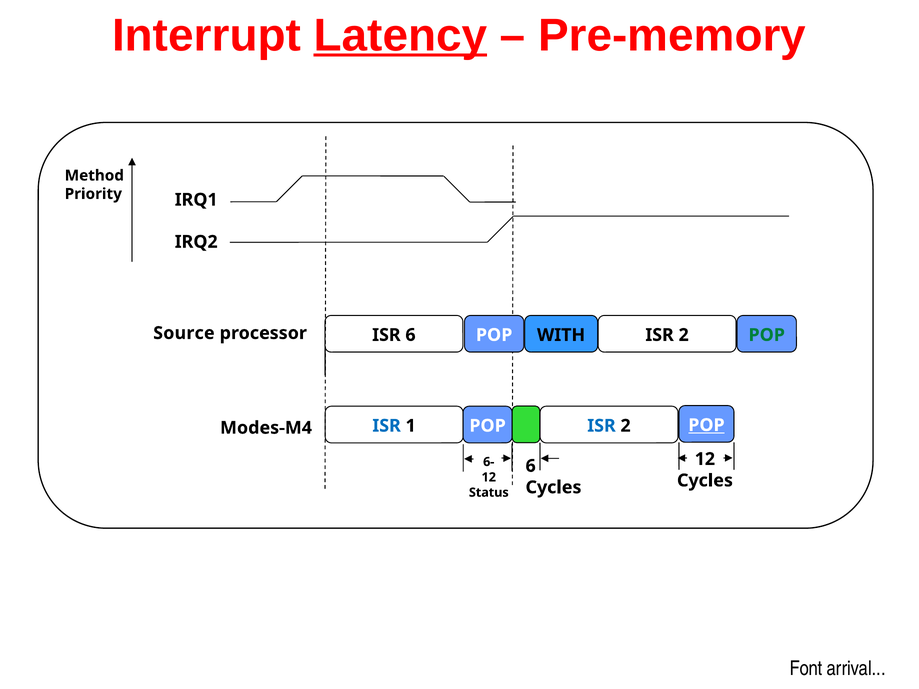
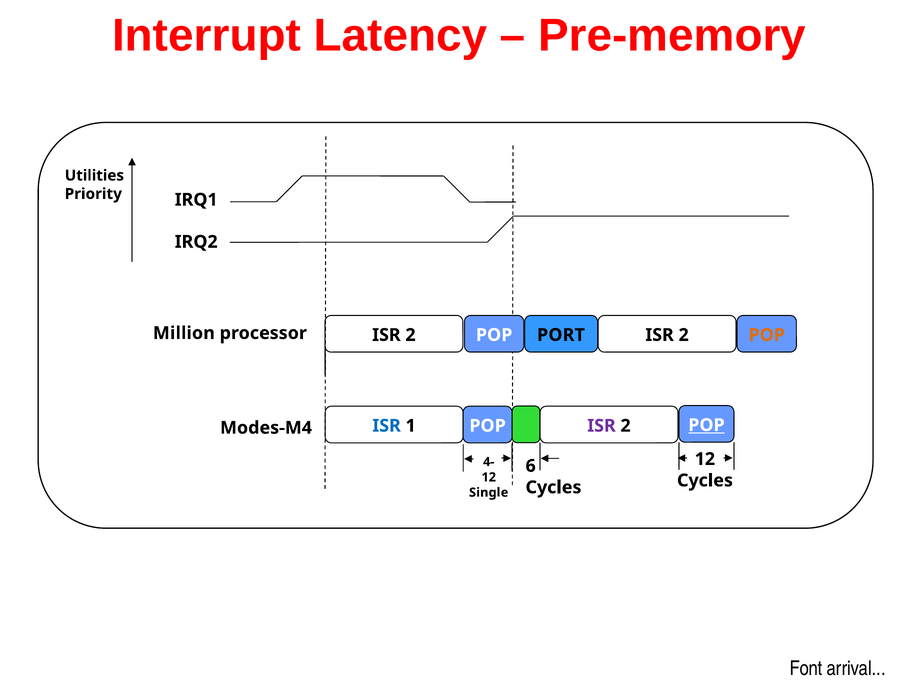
Latency underline: present -> none
Method: Method -> Utilities
Source: Source -> Million
6 at (410, 335): 6 -> 2
WITH: WITH -> PORT
POP at (767, 335) colour: green -> orange
ISR at (601, 426) colour: blue -> purple
6-: 6- -> 4-
Status: Status -> Single
